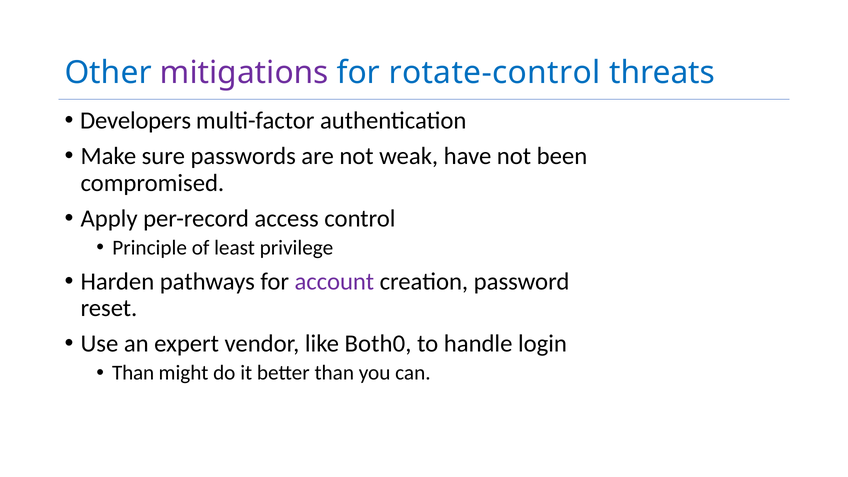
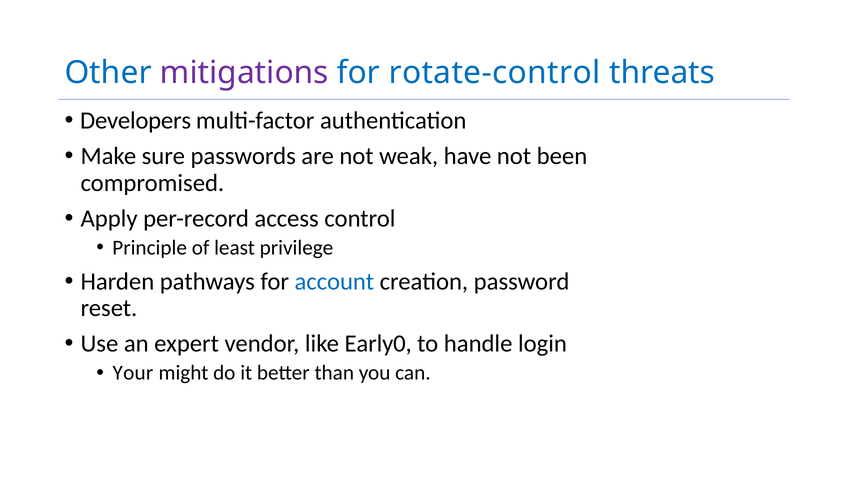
account colour: purple -> blue
Both0: Both0 -> Early0
Than at (133, 373): Than -> Your
